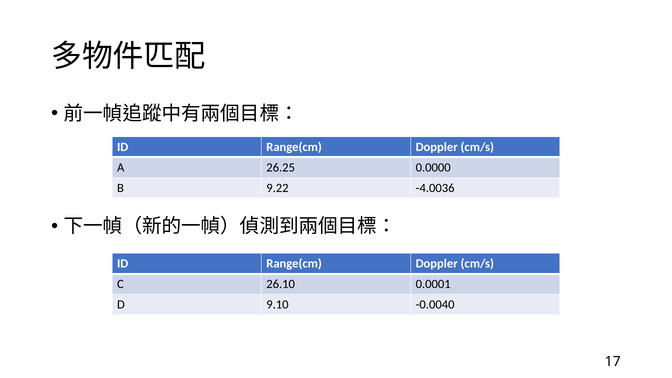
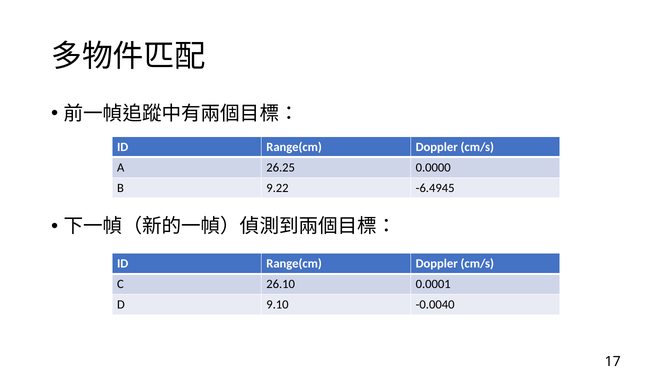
-4.0036: -4.0036 -> -6.4945
